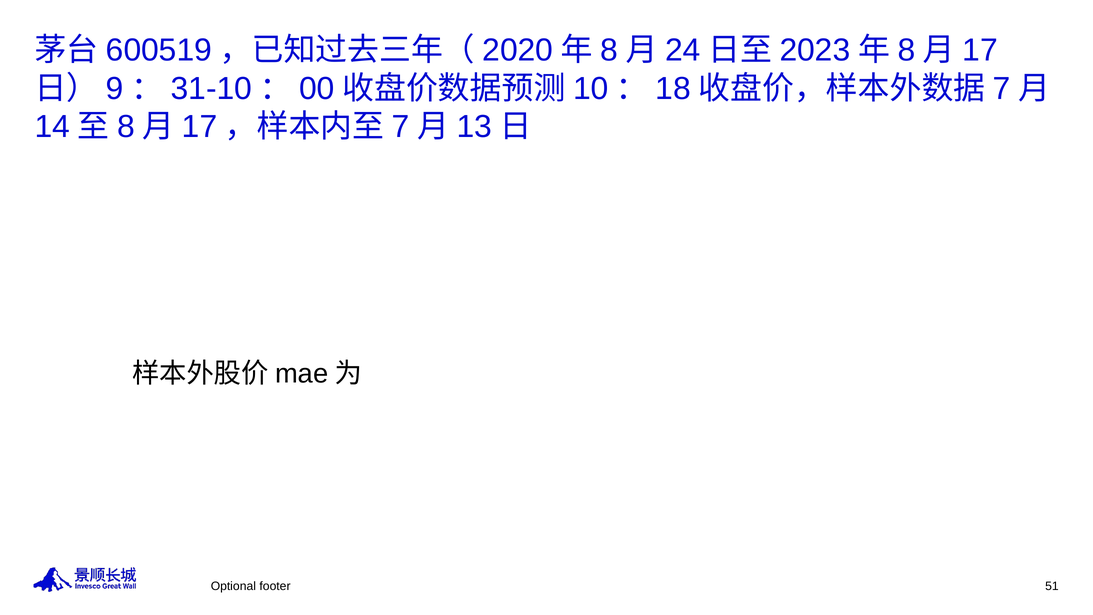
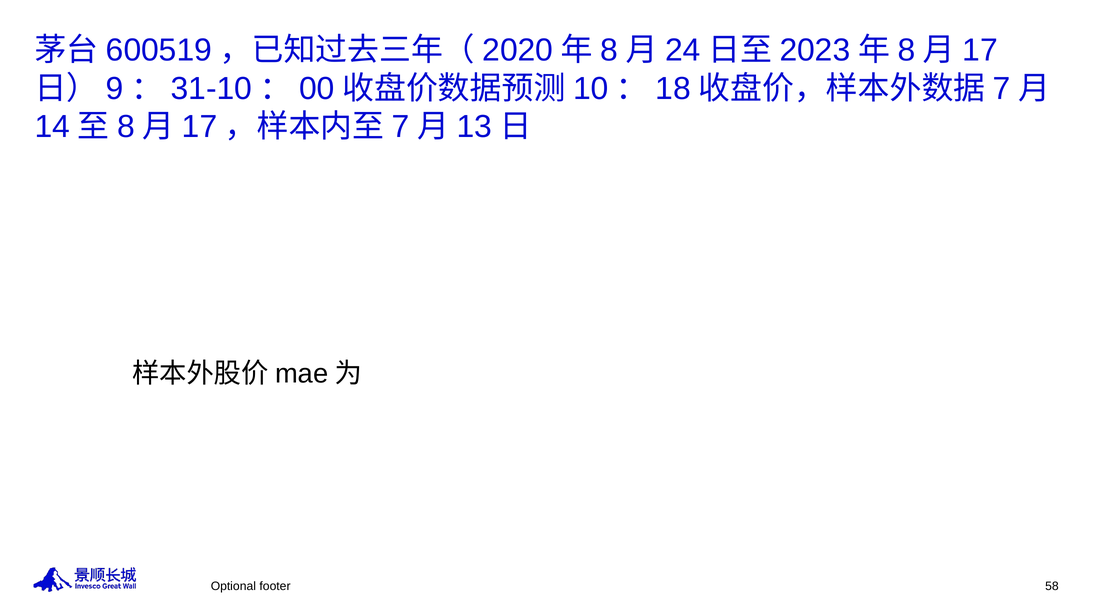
51: 51 -> 58
